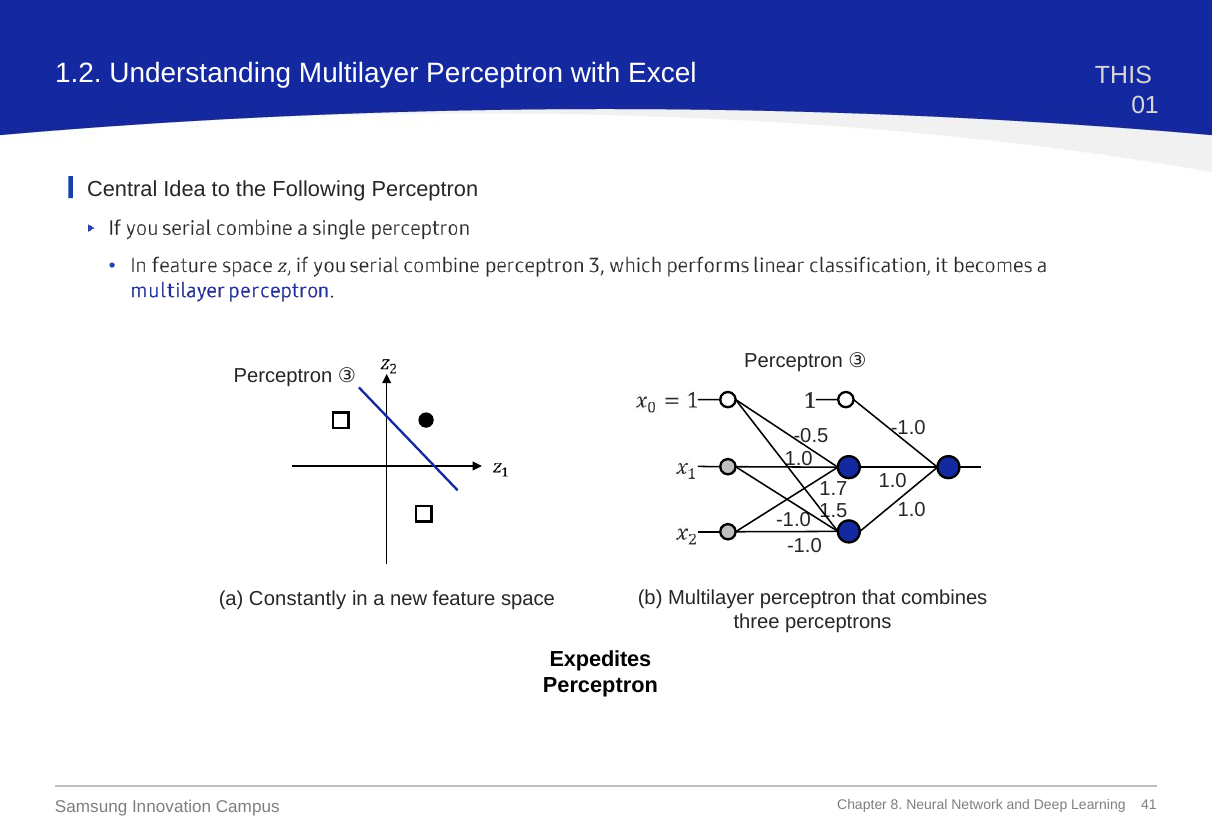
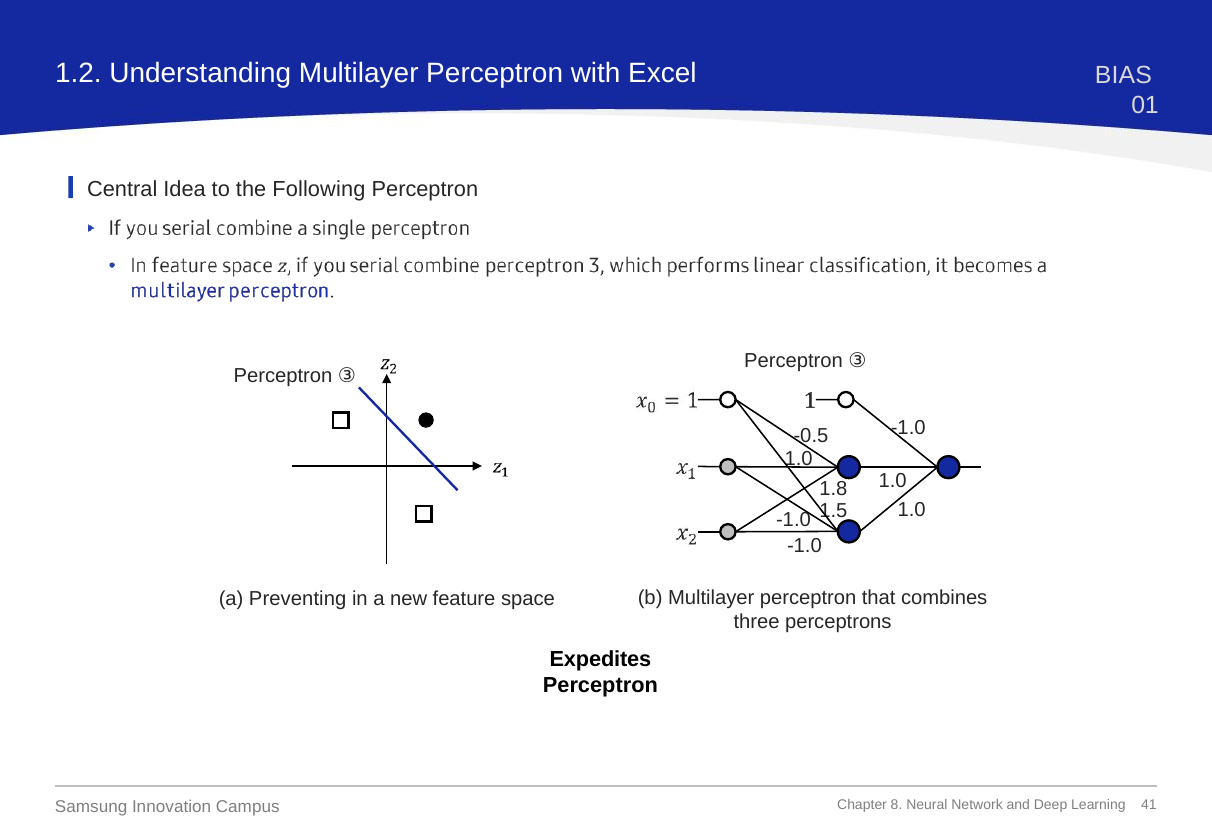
THIS: THIS -> BIAS
1.7: 1.7 -> 1.8
Constantly: Constantly -> Preventing
